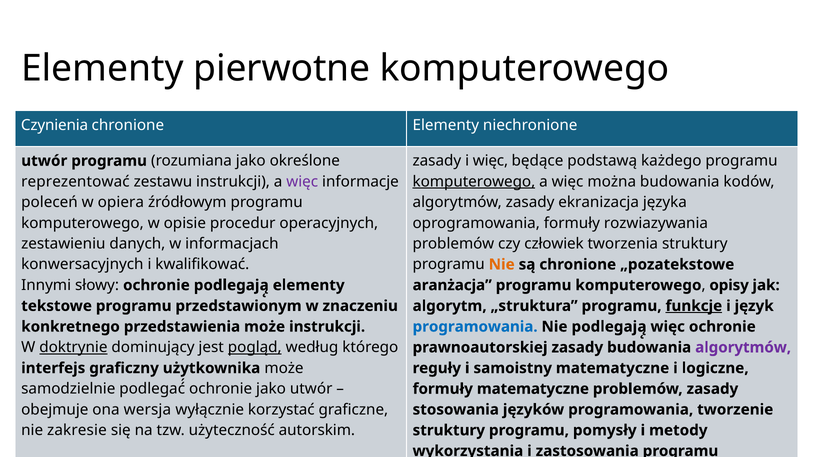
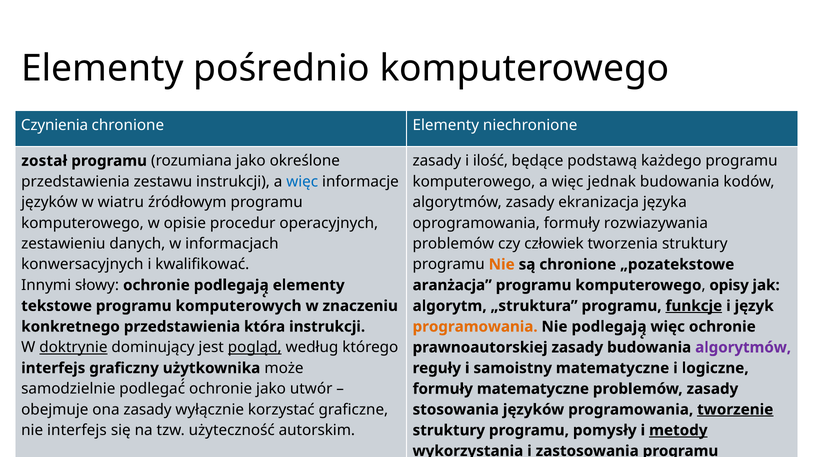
pierwotne: pierwotne -> pośrednio
i więc: więc -> ilość
utwór at (44, 161): utwór -> został
reprezentować at (75, 182): reprezentować -> przedstawienia
więc at (302, 182) colour: purple -> blue
komputerowego at (474, 182) underline: present -> none
można: można -> jednak
poleceń at (49, 202): poleceń -> języków
opiera: opiera -> wiatru
przedstawionym: przedstawionym -> komputerowych
przedstawienia może: może -> która
programowania at (475, 327) colour: blue -> orange
ona wersja: wersja -> zasady
tworzenie underline: none -> present
nie zakresie: zakresie -> interfejs
metody underline: none -> present
